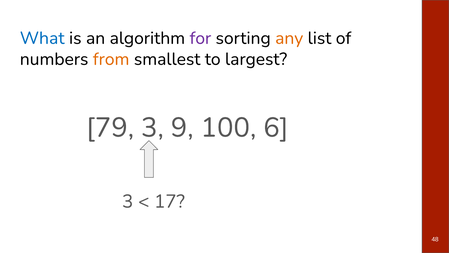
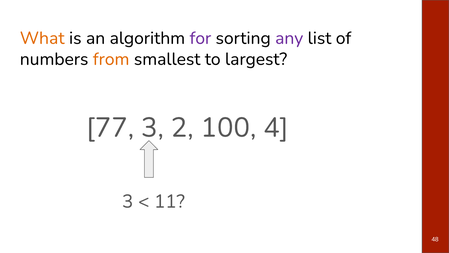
What colour: blue -> orange
any colour: orange -> purple
79: 79 -> 77
9: 9 -> 2
6: 6 -> 4
17: 17 -> 11
